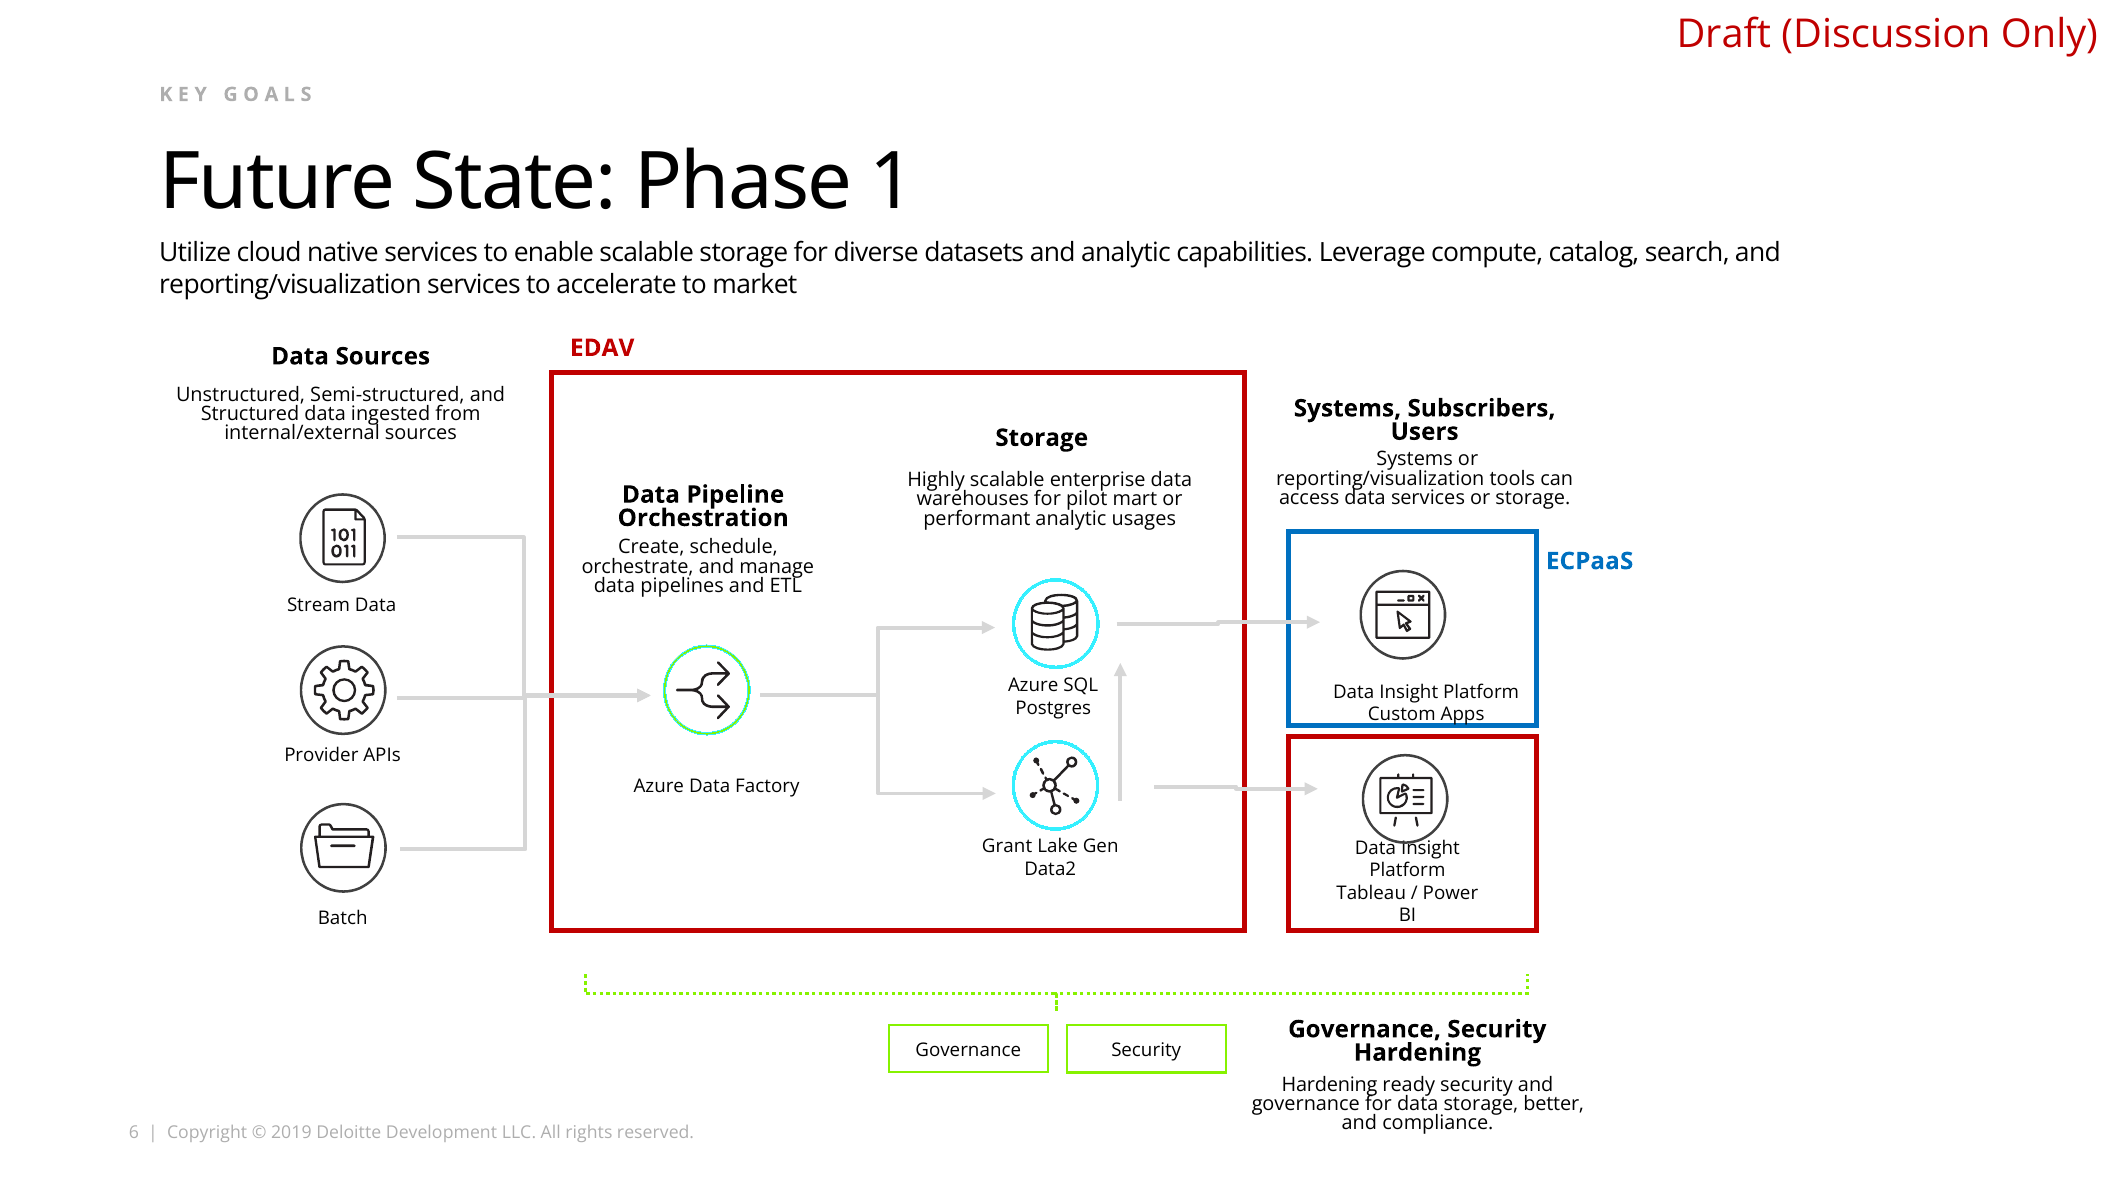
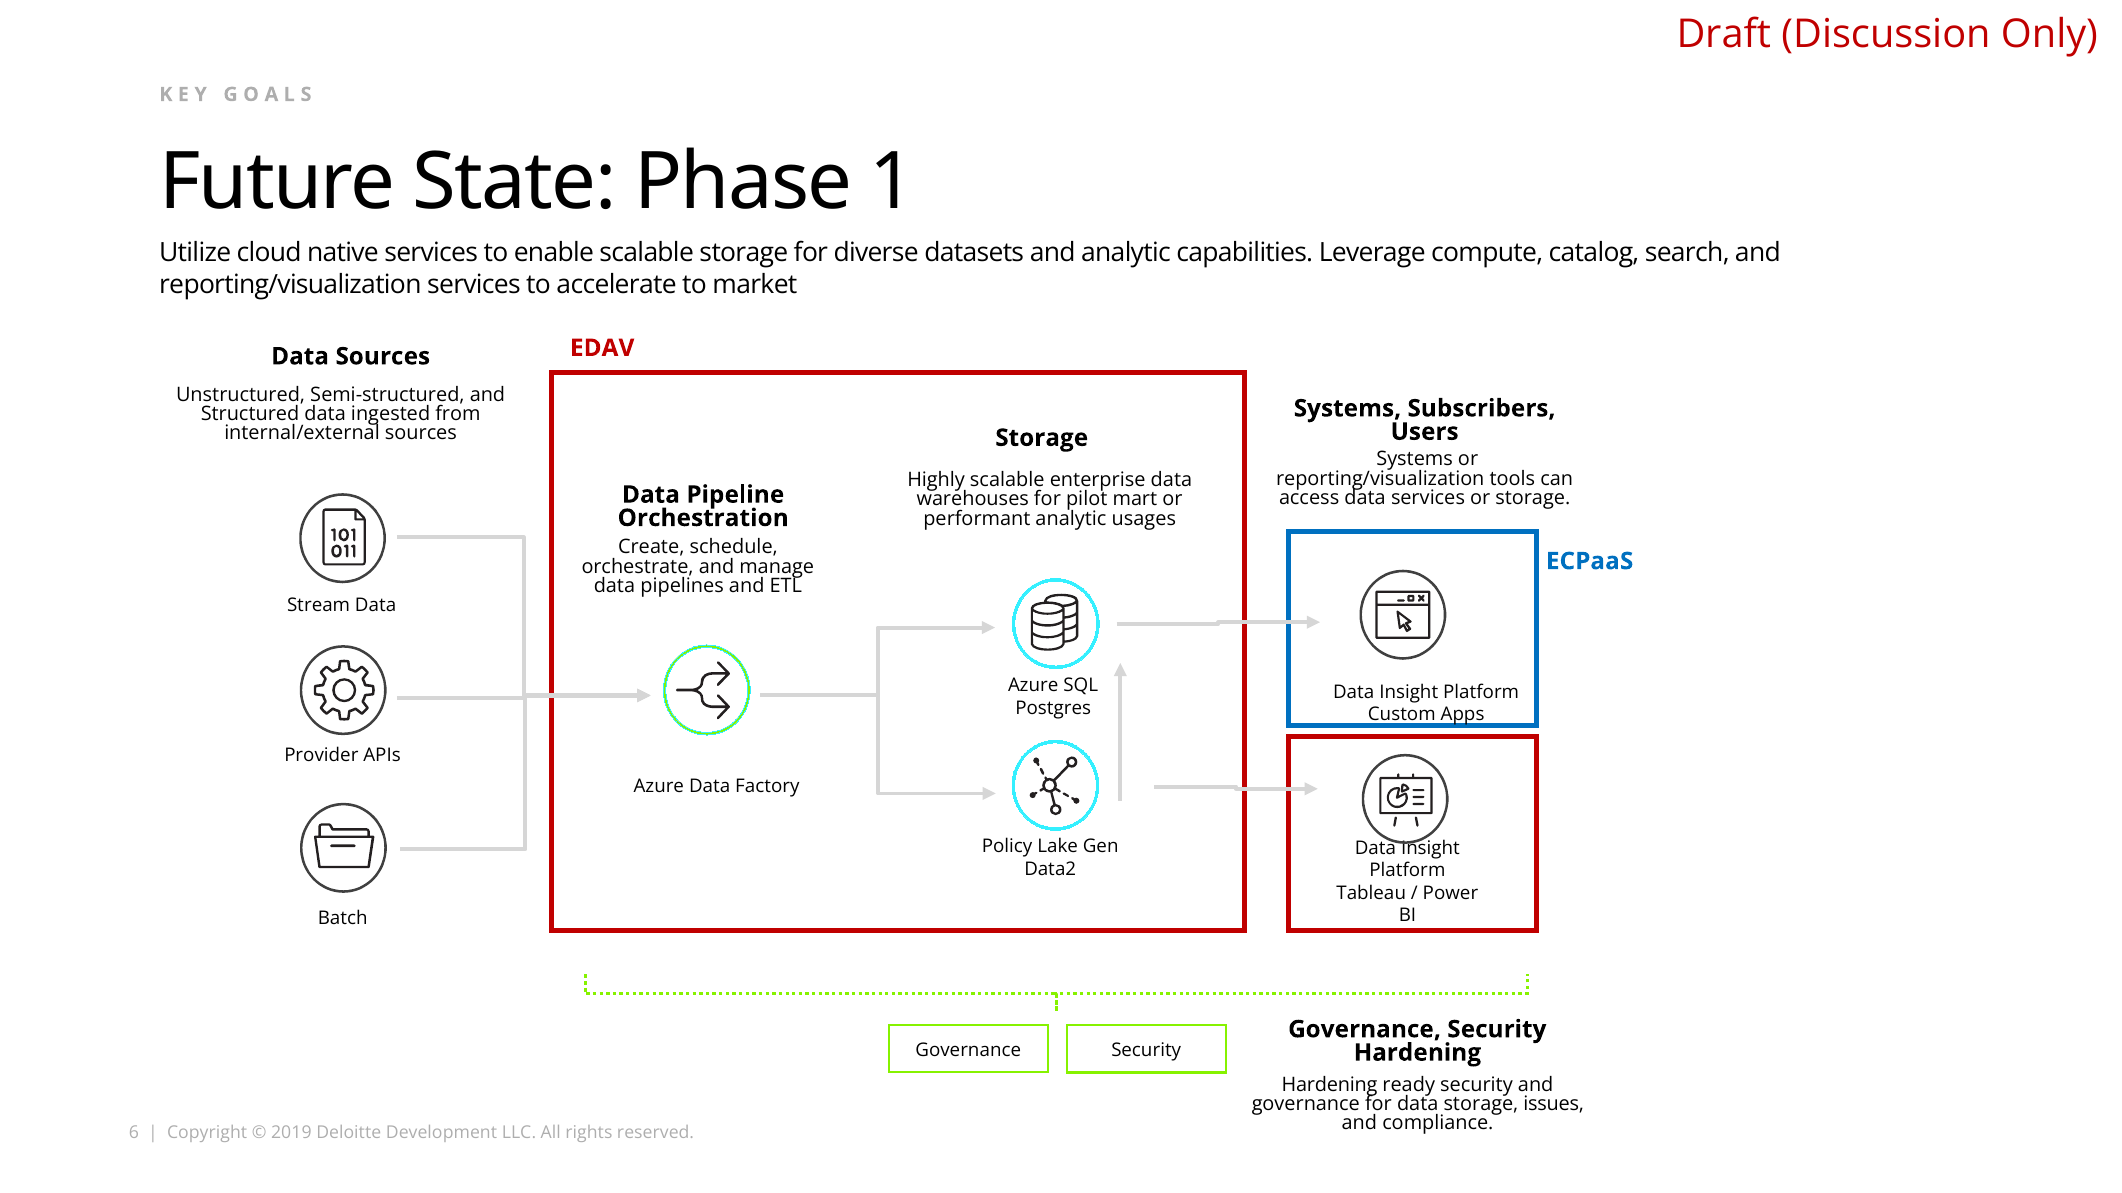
Grant: Grant -> Policy
better: better -> issues
